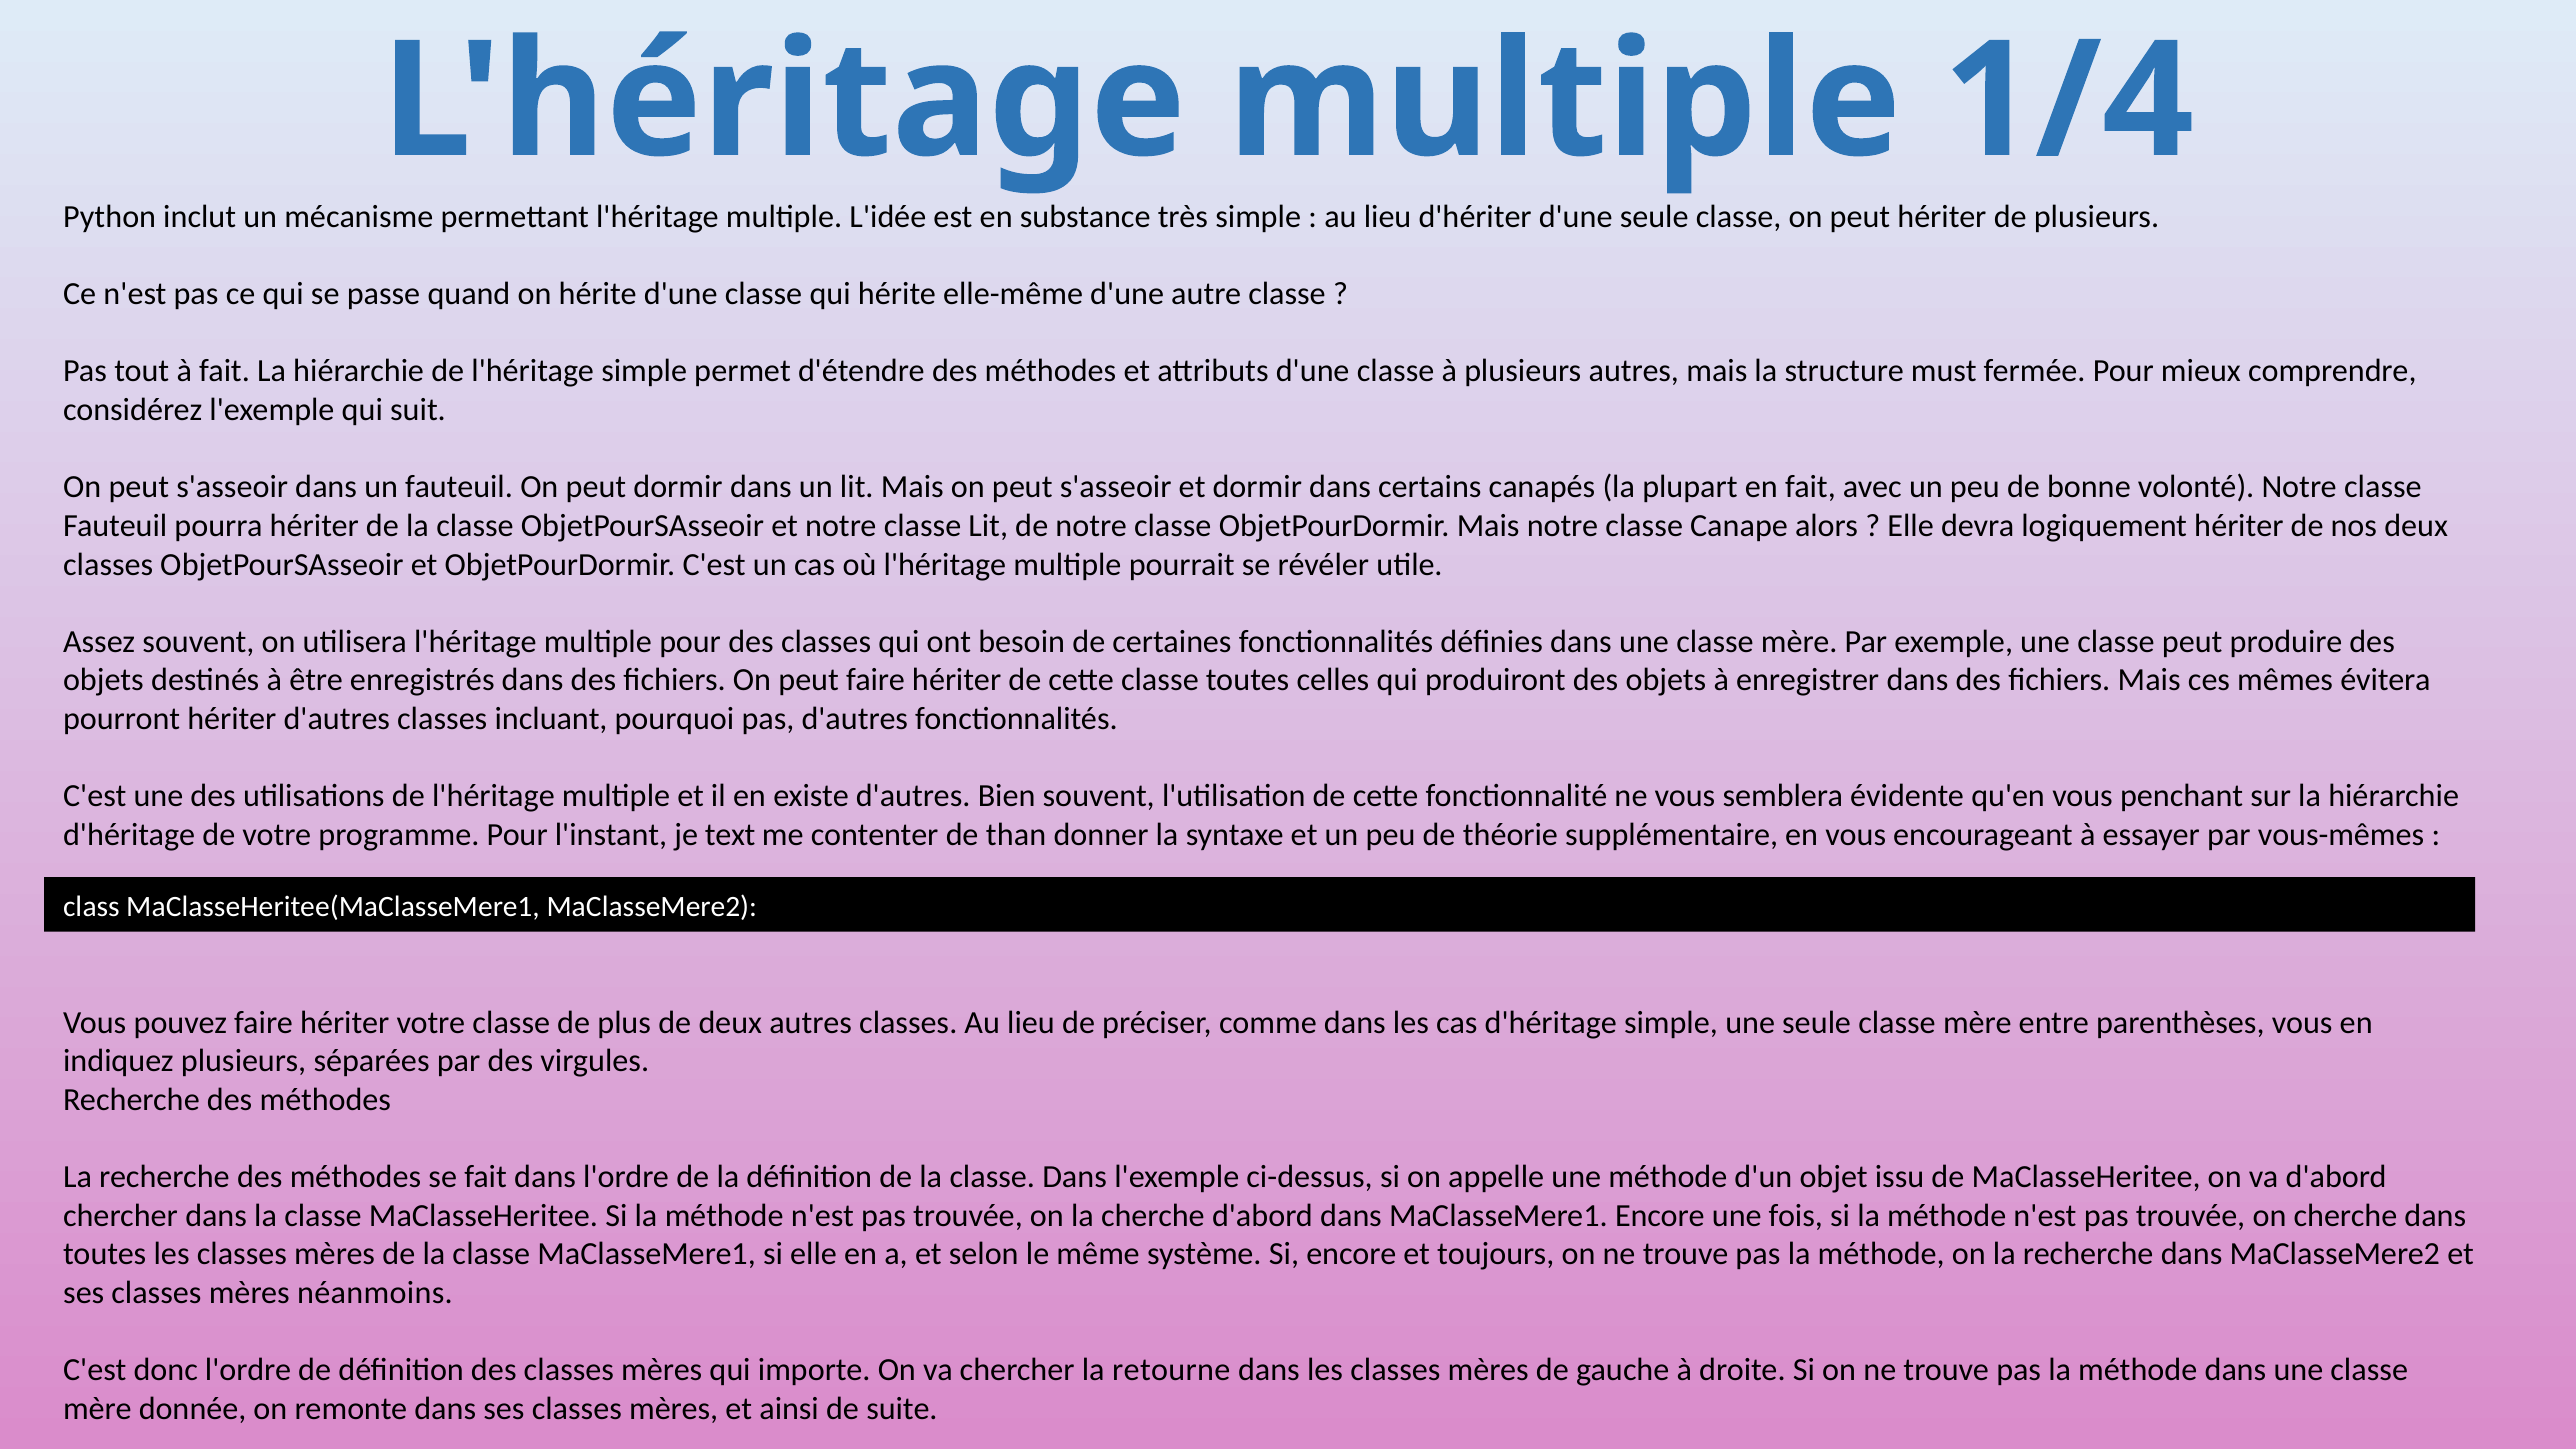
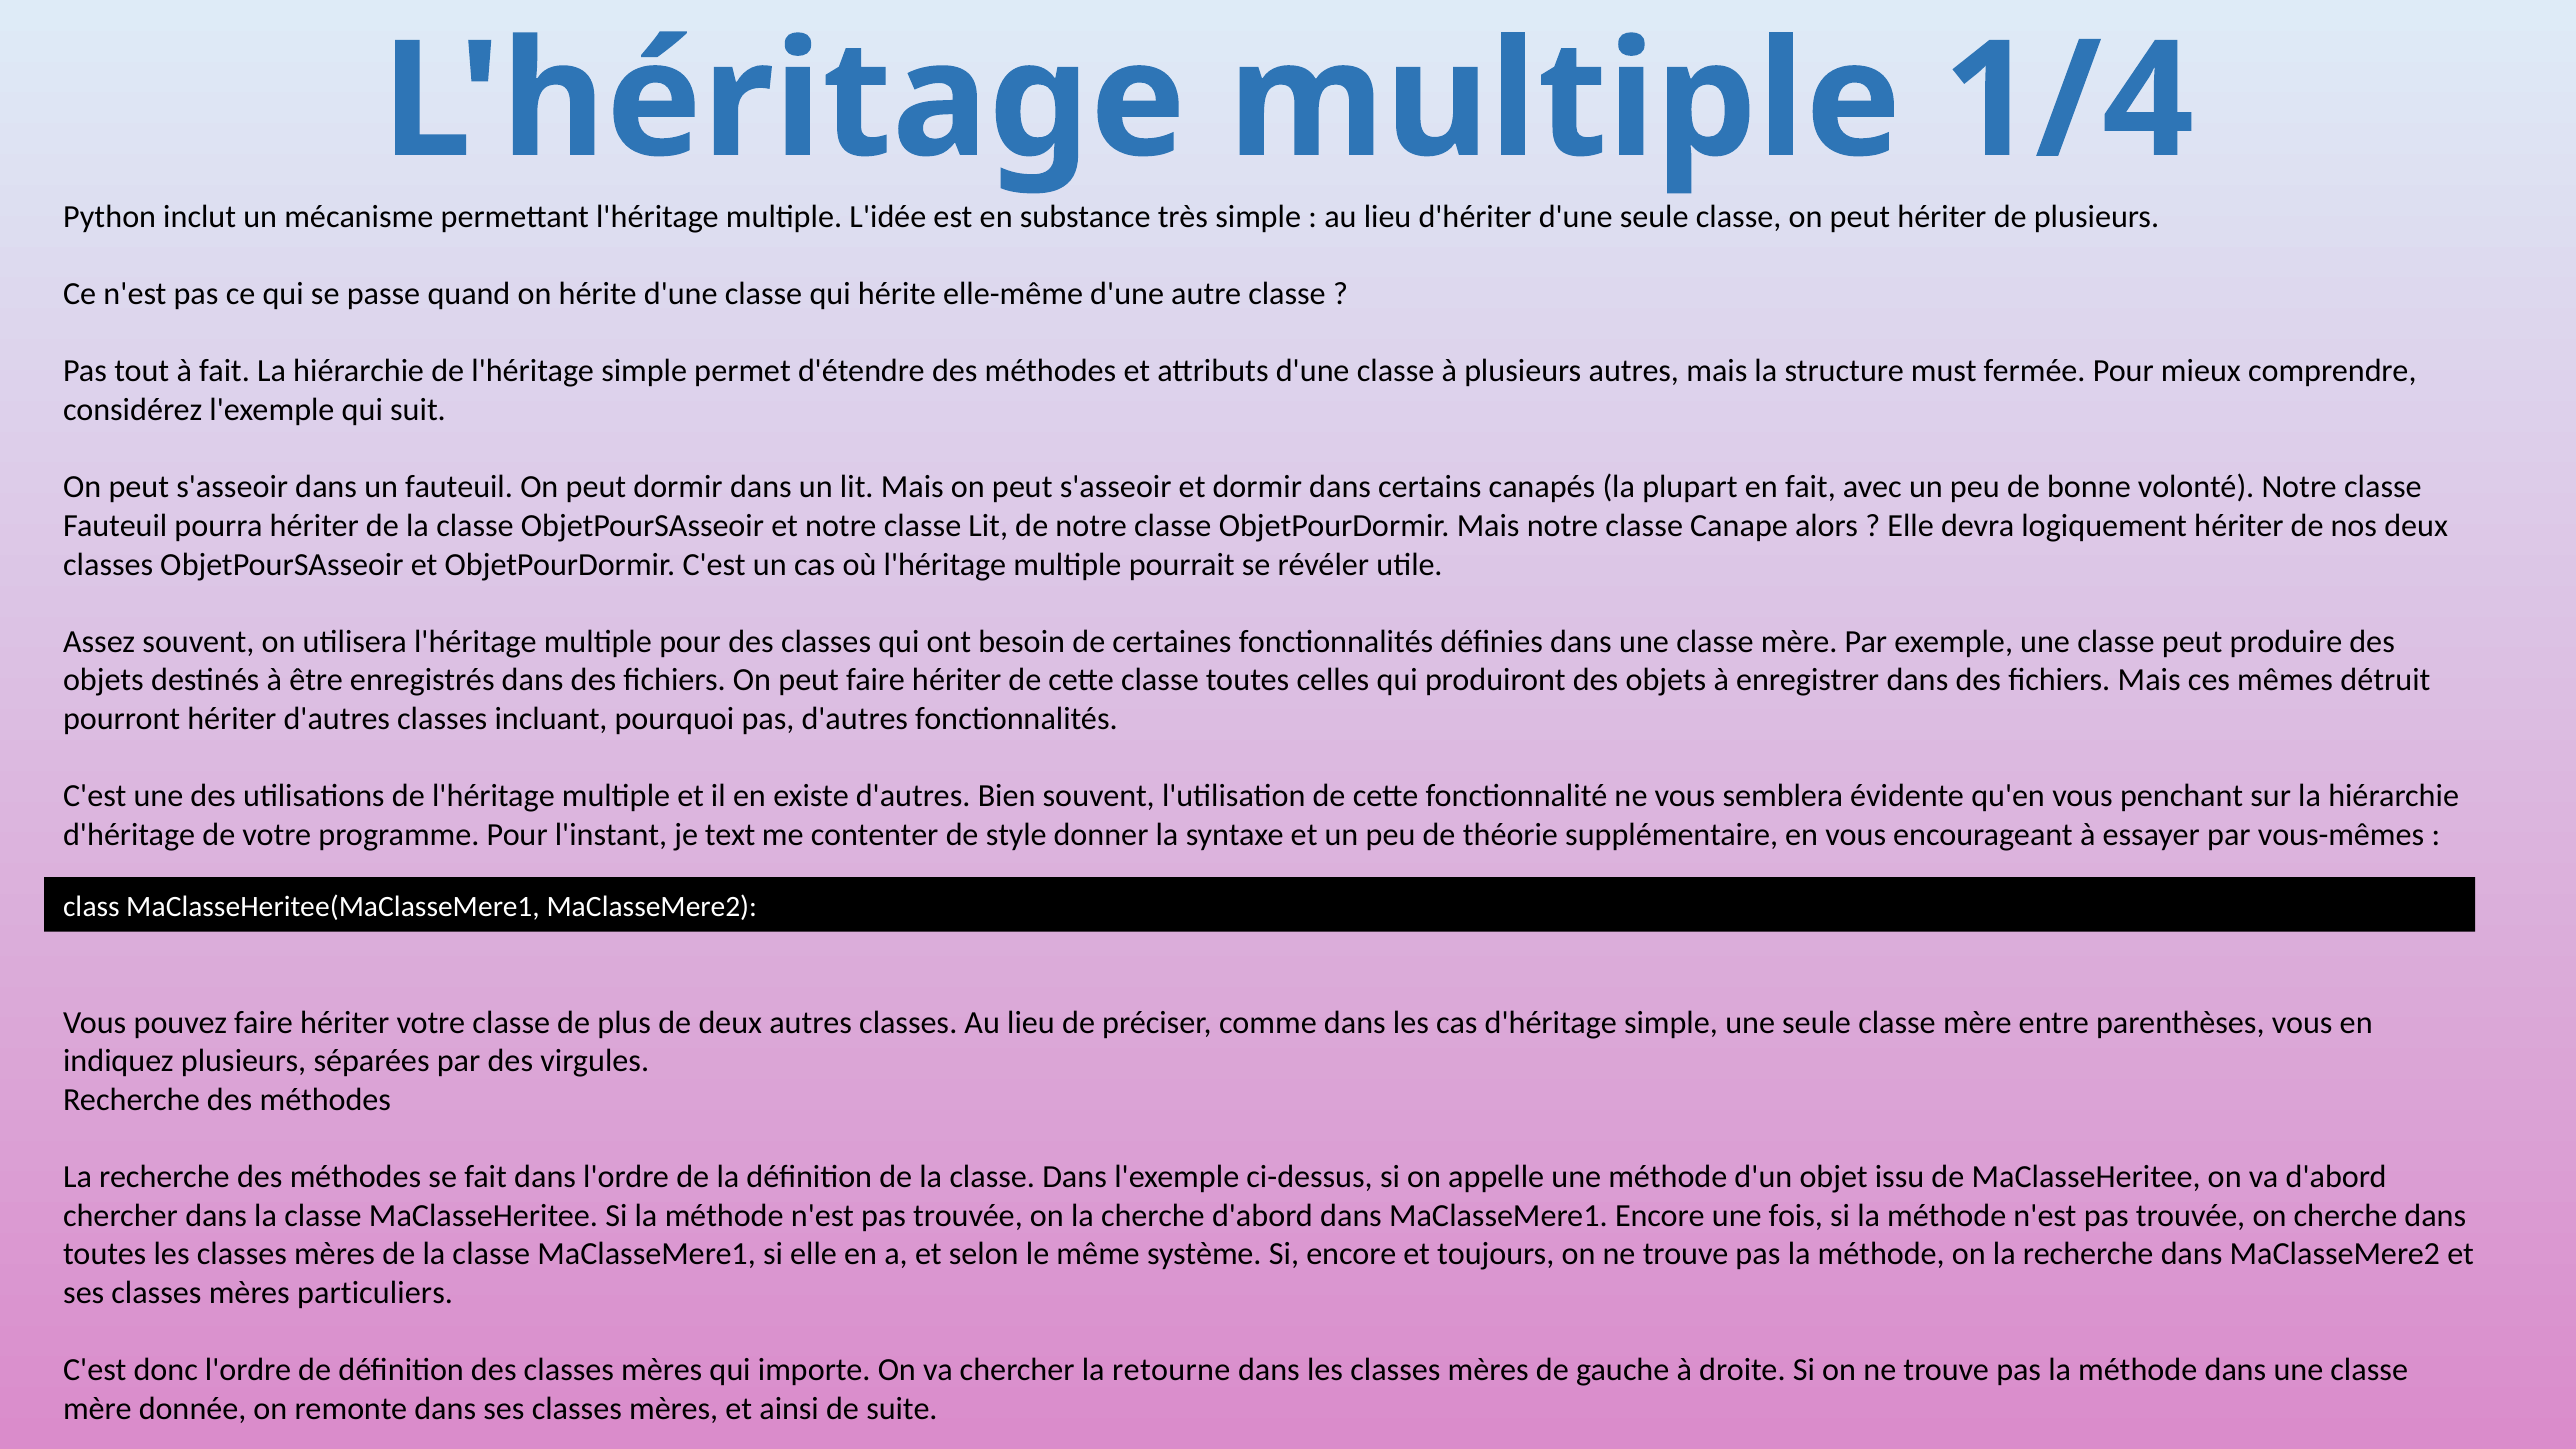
évitera: évitera -> détruit
than: than -> style
néanmoins: néanmoins -> particuliers
